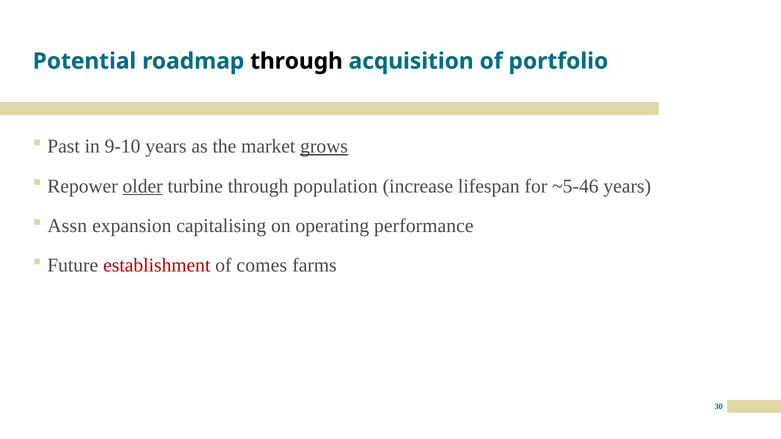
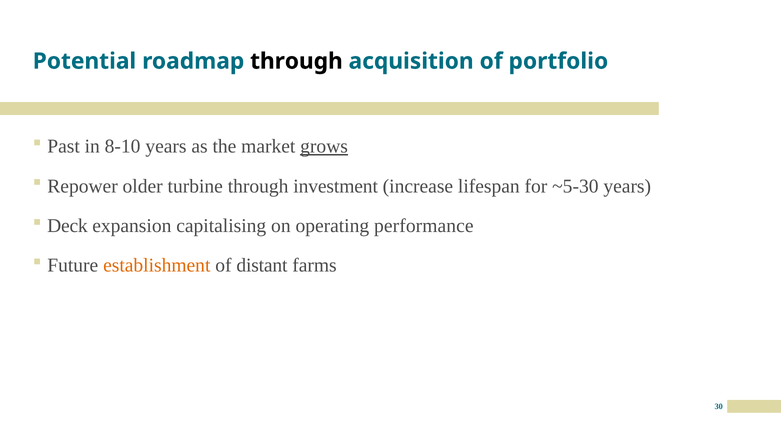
9-10: 9-10 -> 8-10
older underline: present -> none
population: population -> investment
~5-46: ~5-46 -> ~5-30
Assn: Assn -> Deck
establishment colour: red -> orange
comes: comes -> distant
